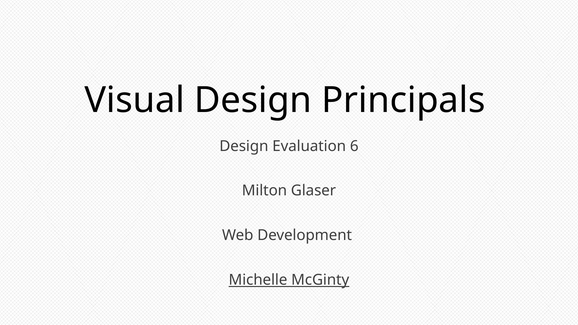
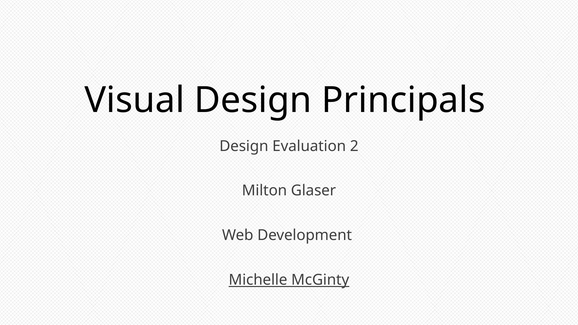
6: 6 -> 2
